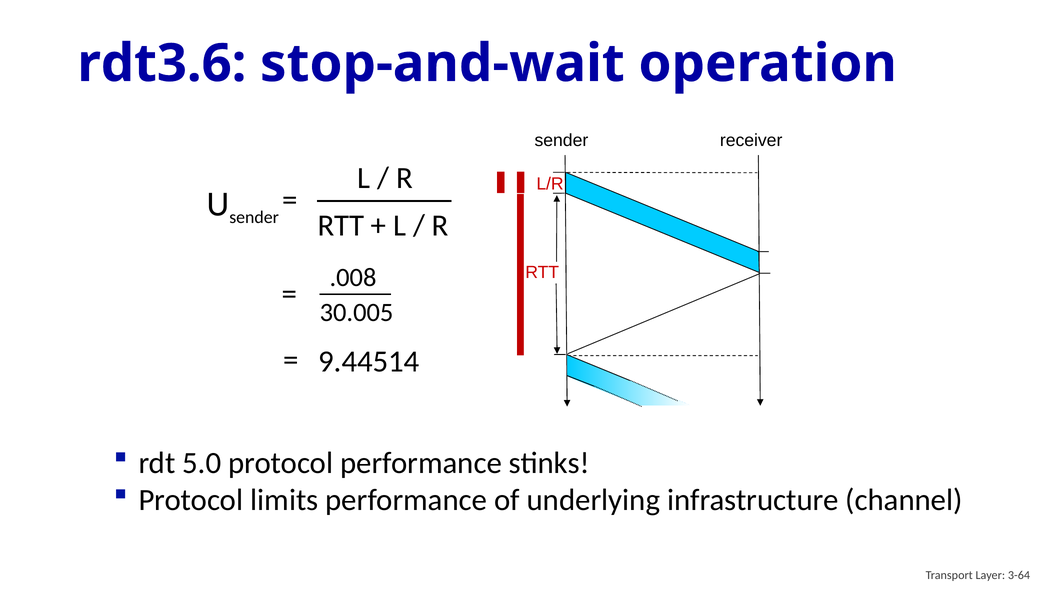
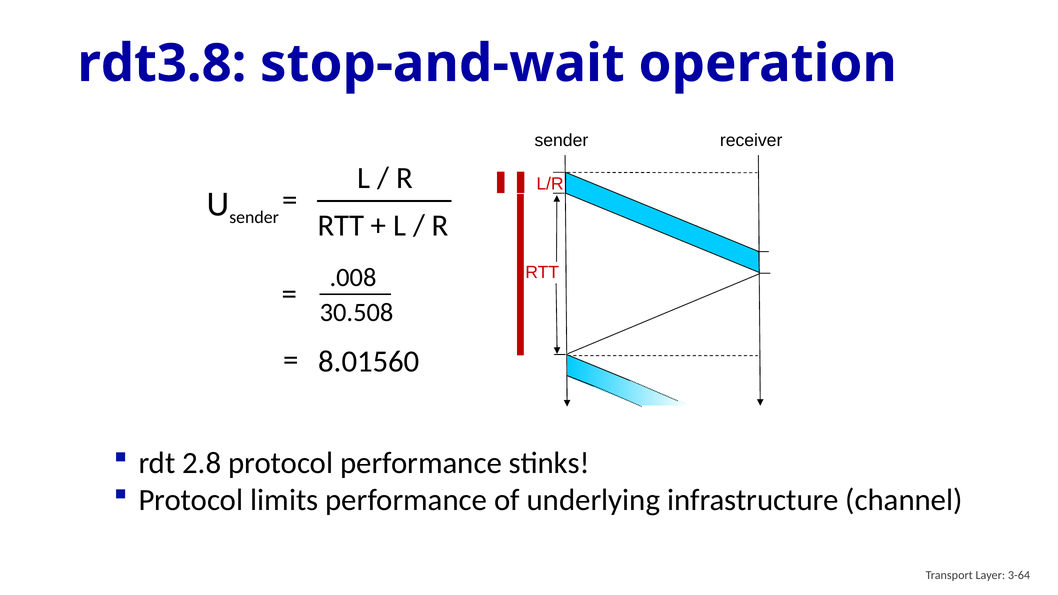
rdt3.6: rdt3.6 -> rdt3.8
30.005: 30.005 -> 30.508
9.44514: 9.44514 -> 8.01560
5.0: 5.0 -> 2.8
